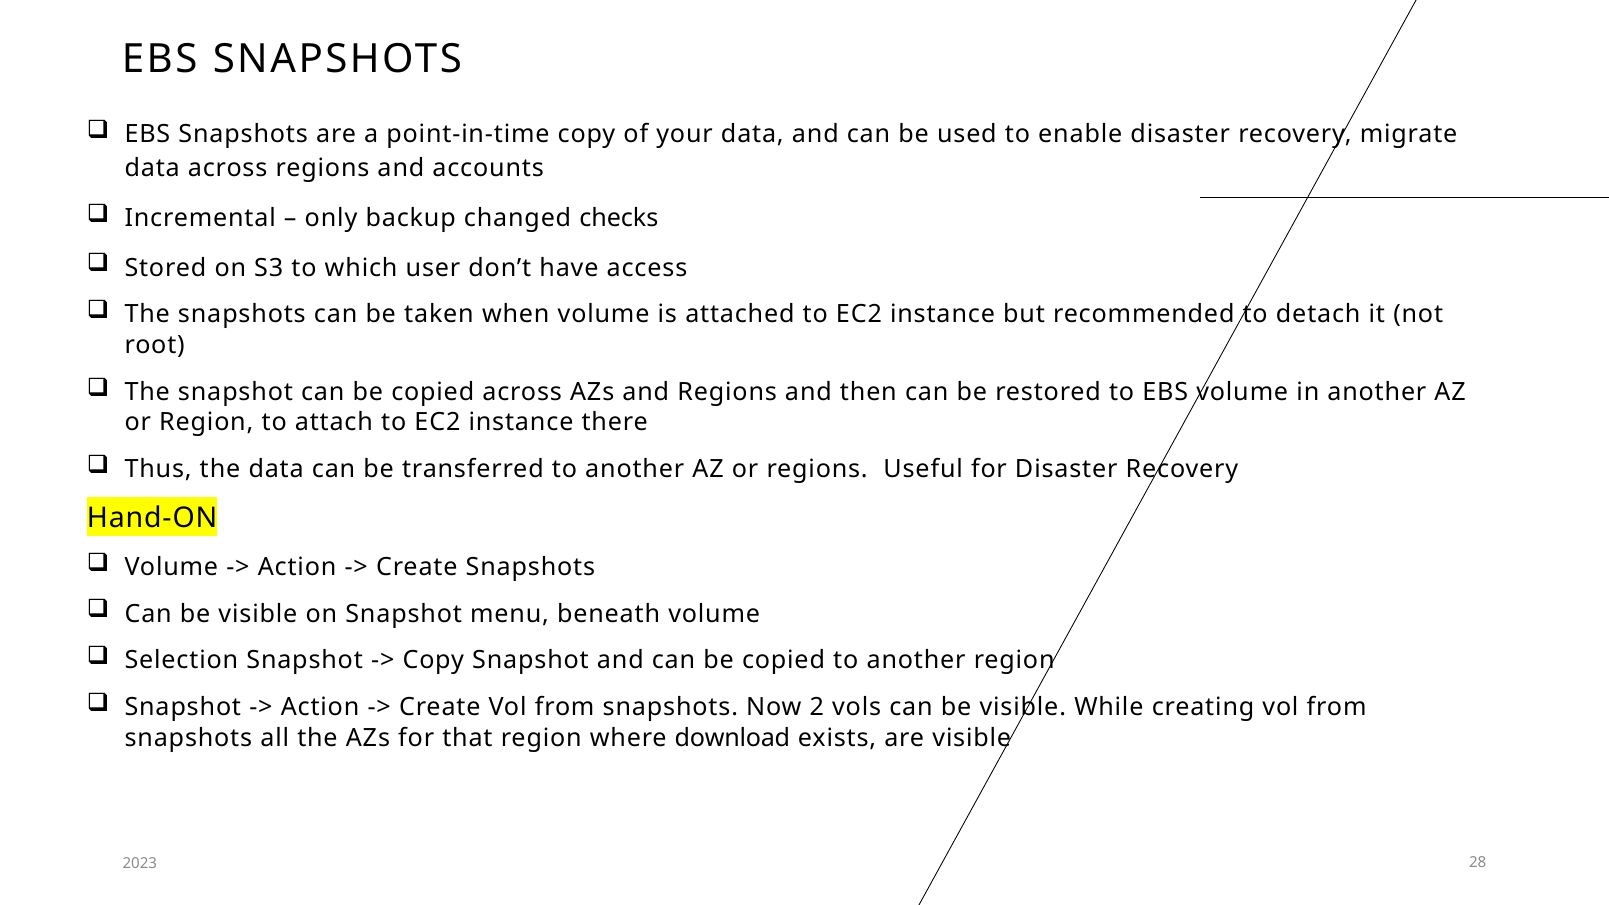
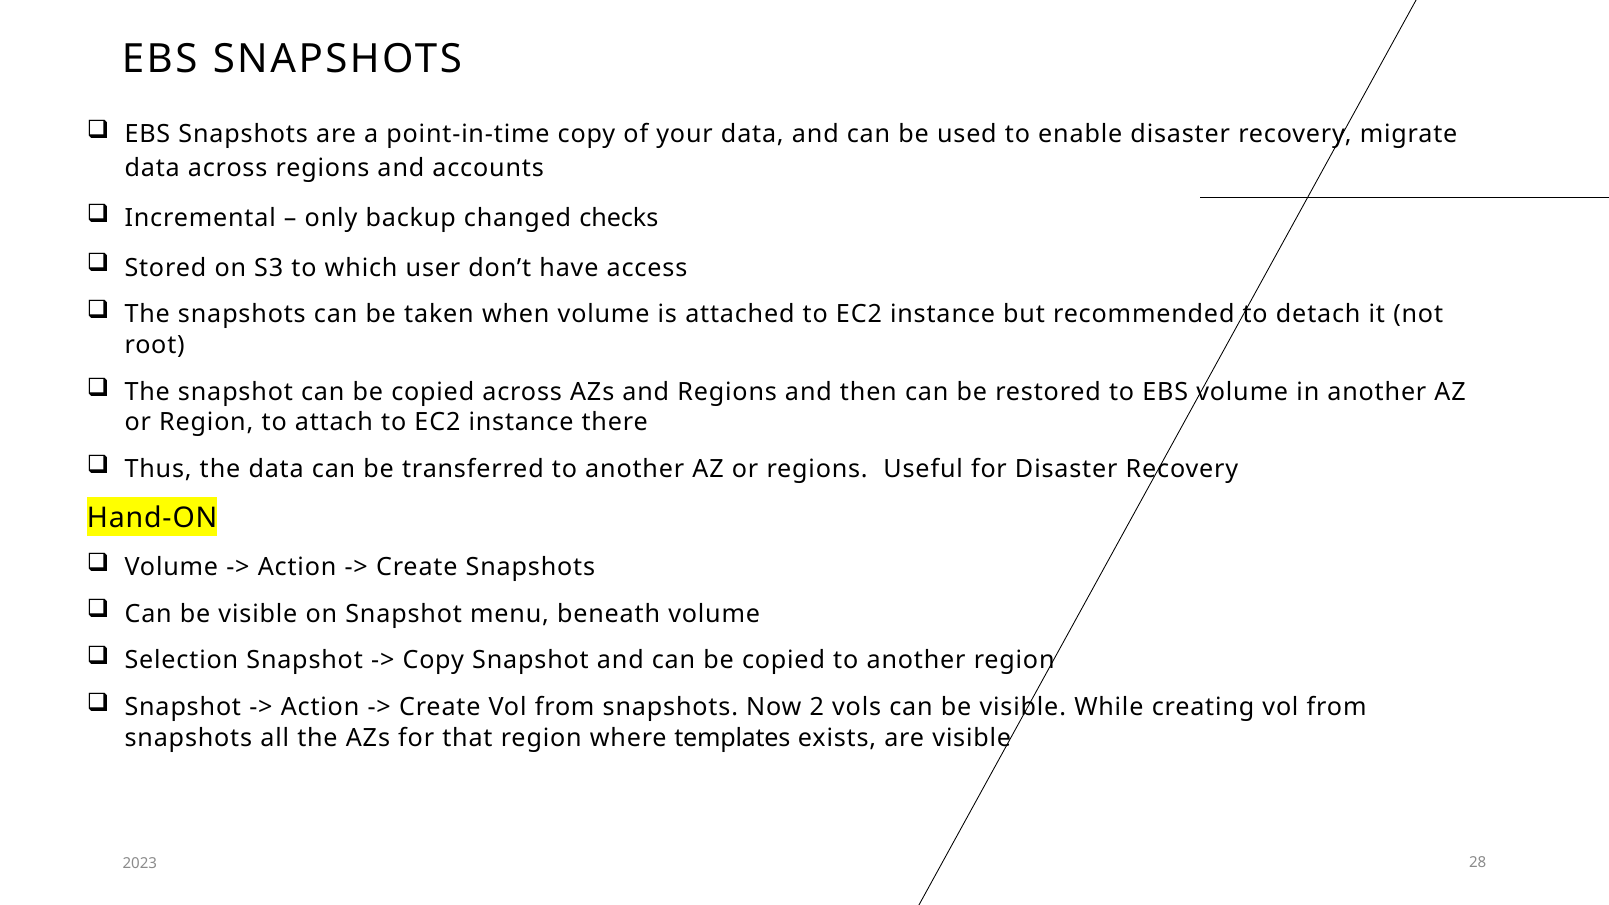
download: download -> templates
